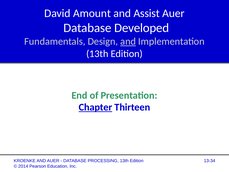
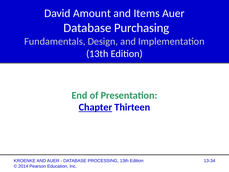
Assist: Assist -> Items
Developed: Developed -> Purchasing
and at (128, 41) underline: present -> none
